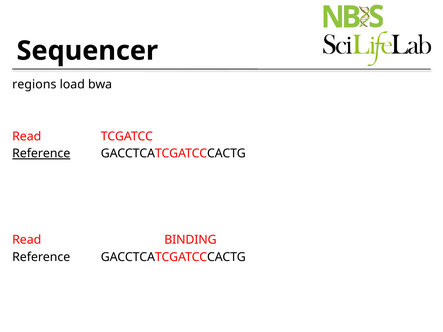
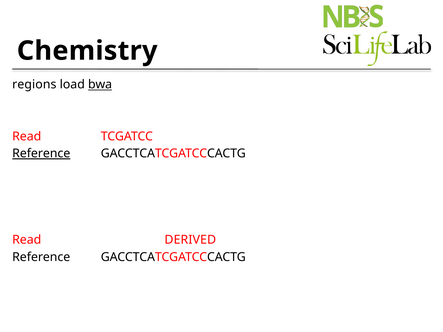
Sequencer: Sequencer -> Chemistry
bwa underline: none -> present
BINDING: BINDING -> DERIVED
